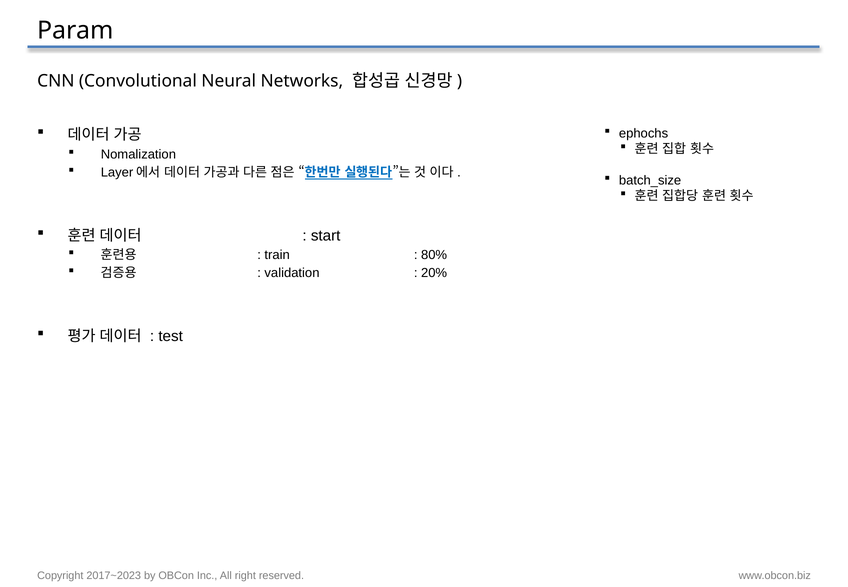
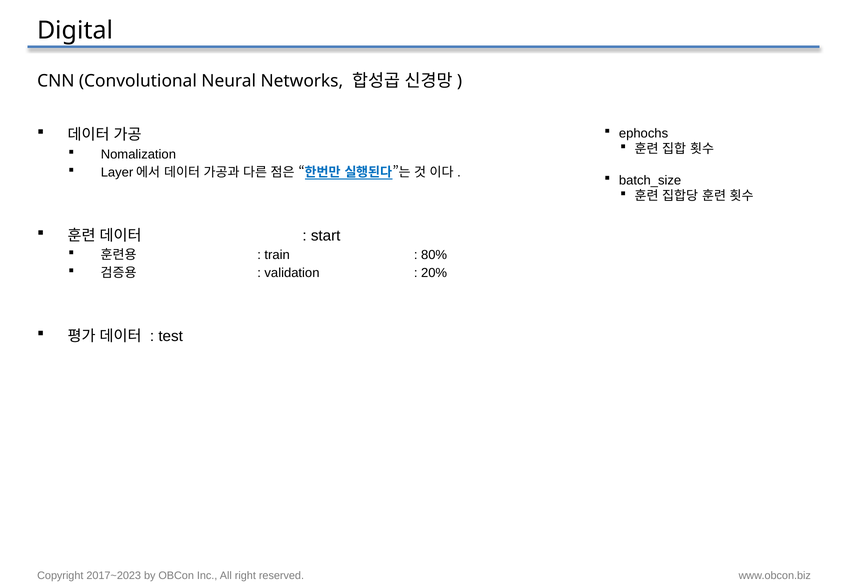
Param: Param -> Digital
